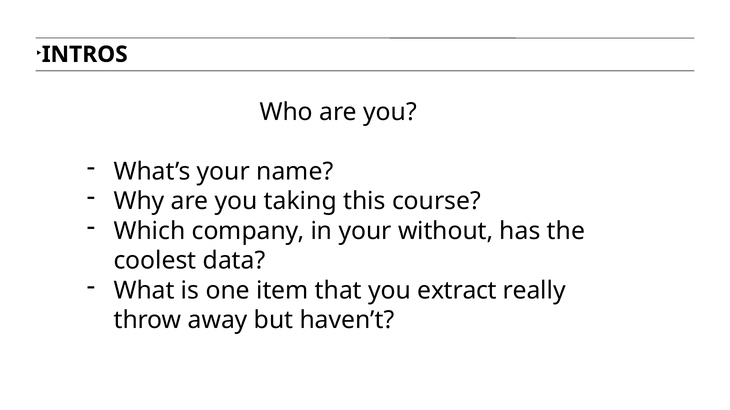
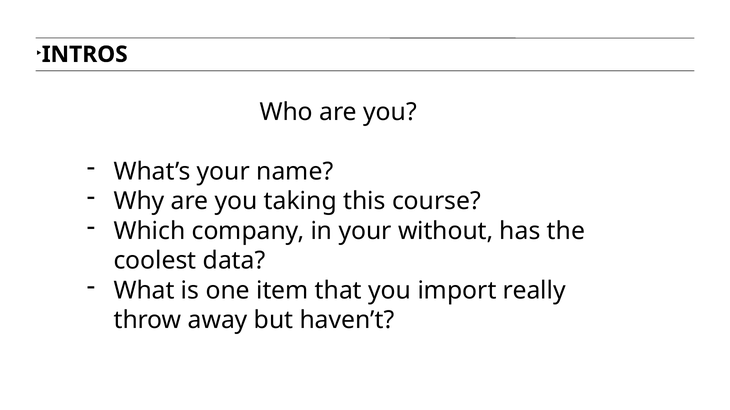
extract: extract -> import
